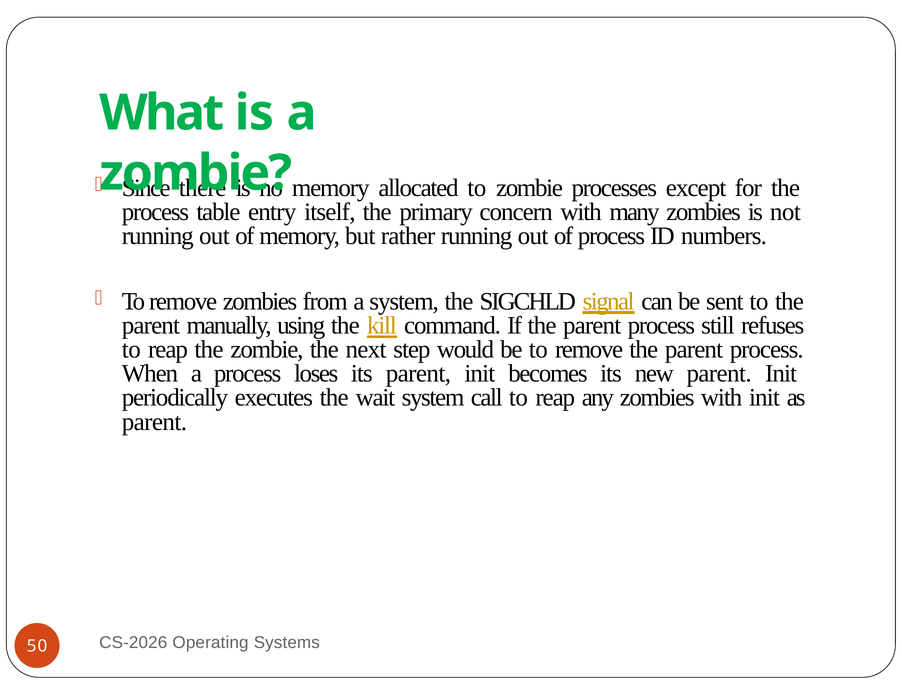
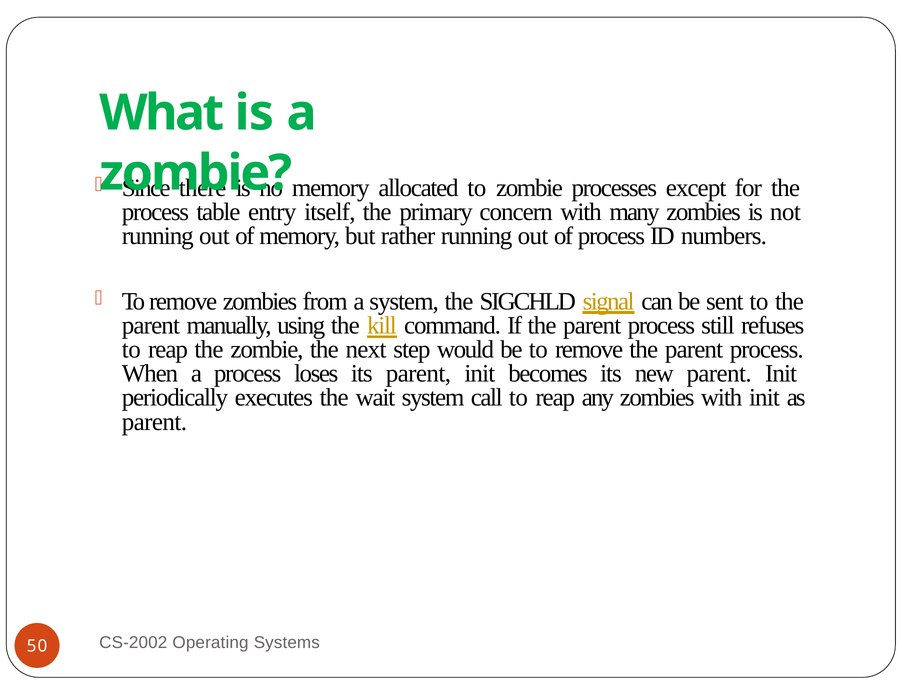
CS-2026: CS-2026 -> CS-2002
